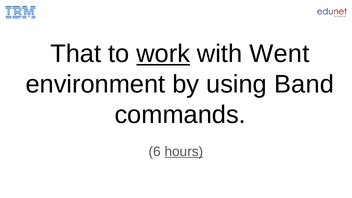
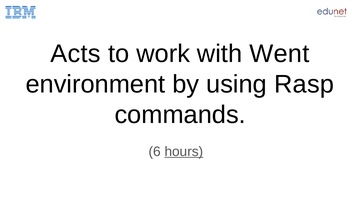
That: That -> Acts
work underline: present -> none
Band: Band -> Rasp
